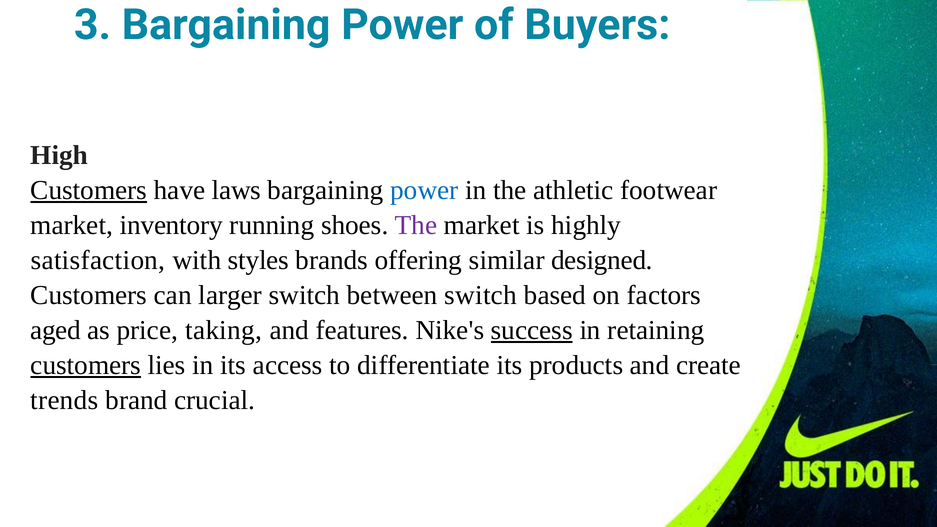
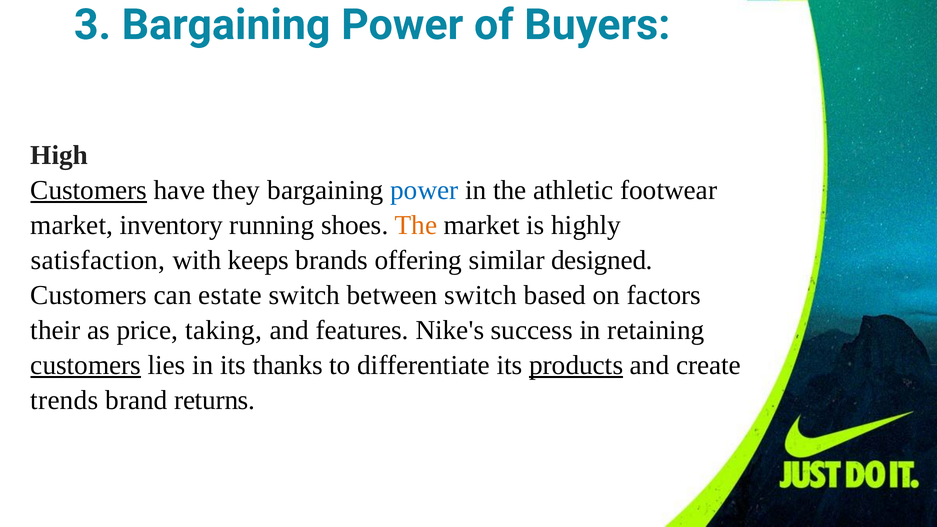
laws: laws -> they
The at (416, 225) colour: purple -> orange
styles: styles -> keeps
larger: larger -> estate
aged: aged -> their
success underline: present -> none
access: access -> thanks
products underline: none -> present
crucial: crucial -> returns
